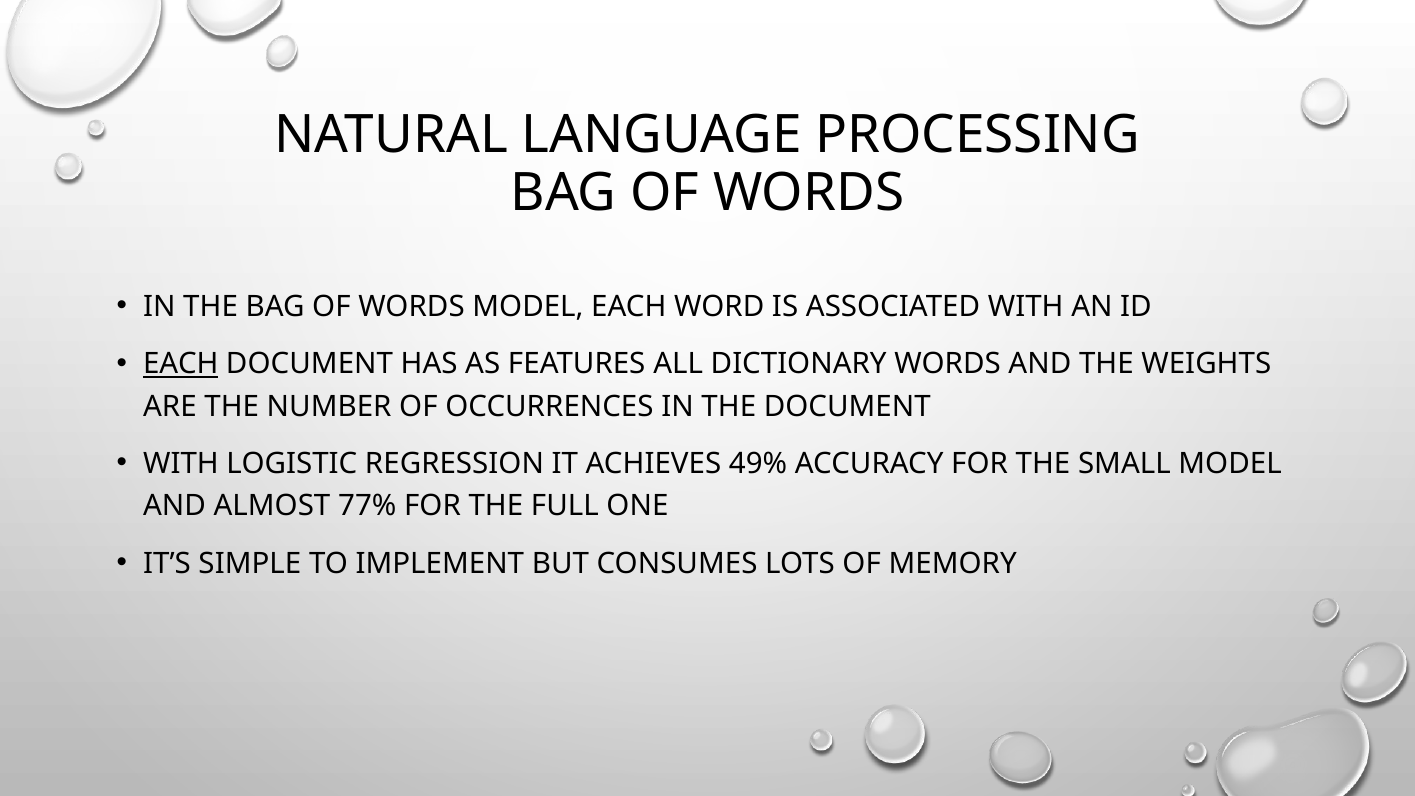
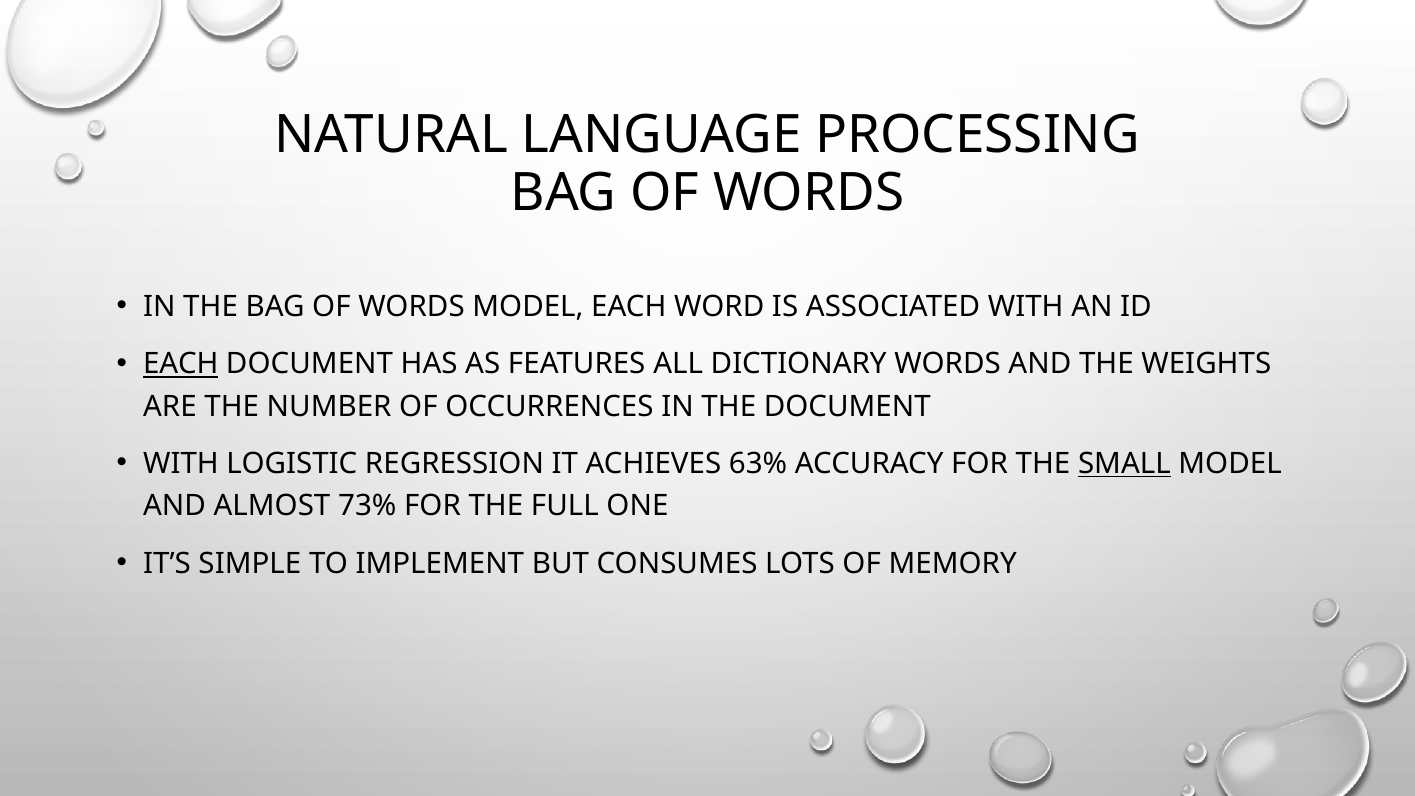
49%: 49% -> 63%
SMALL underline: none -> present
77%: 77% -> 73%
